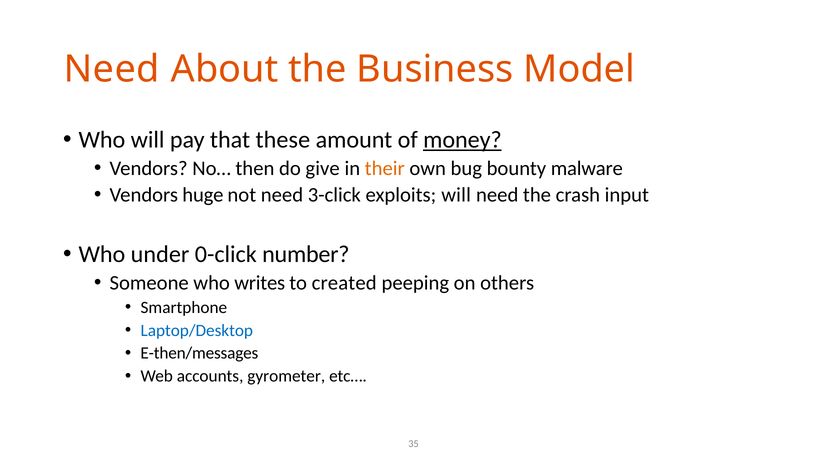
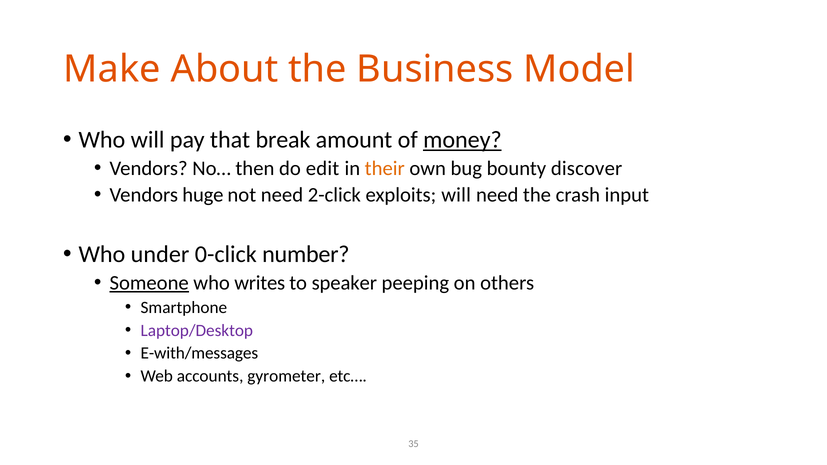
Need at (112, 69): Need -> Make
these: these -> break
give: give -> edit
malware: malware -> discover
3-click: 3-click -> 2-click
Someone underline: none -> present
created: created -> speaker
Laptop/Desktop colour: blue -> purple
E-then/messages: E-then/messages -> E-with/messages
